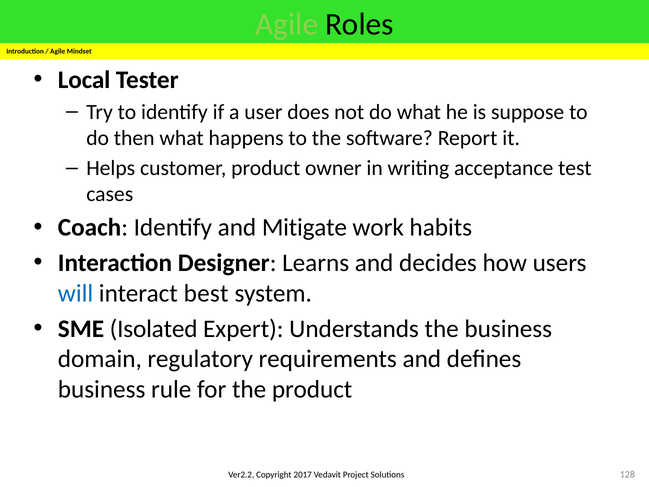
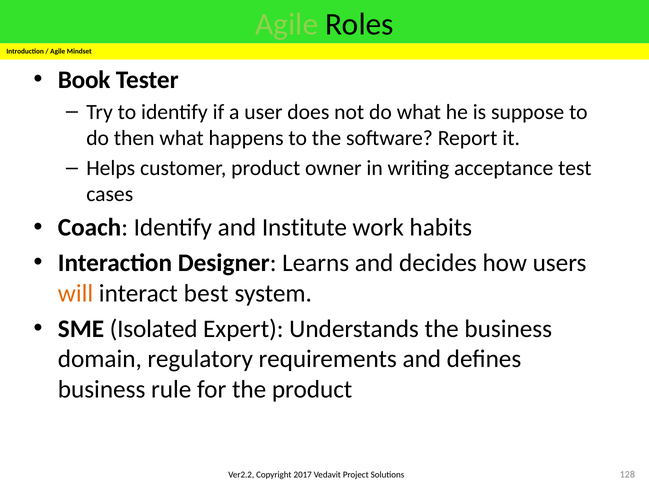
Local: Local -> Book
Mitigate: Mitigate -> Institute
will colour: blue -> orange
